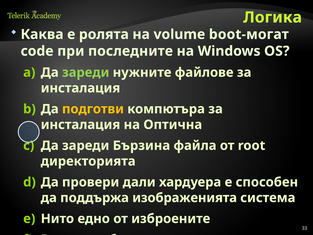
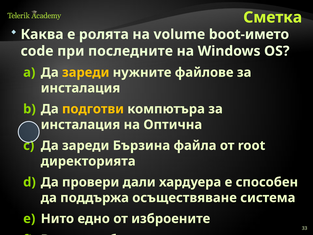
Логика: Логика -> Сметка
boot-могат: boot-могат -> boot-името
зареди at (86, 72) colour: light green -> yellow
изображенията: изображенията -> осъществяване
